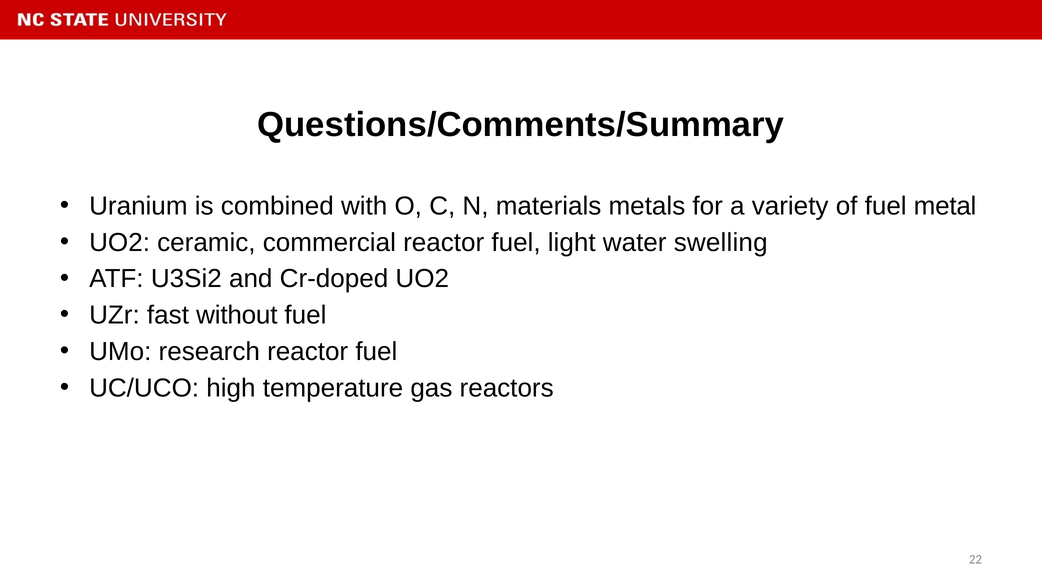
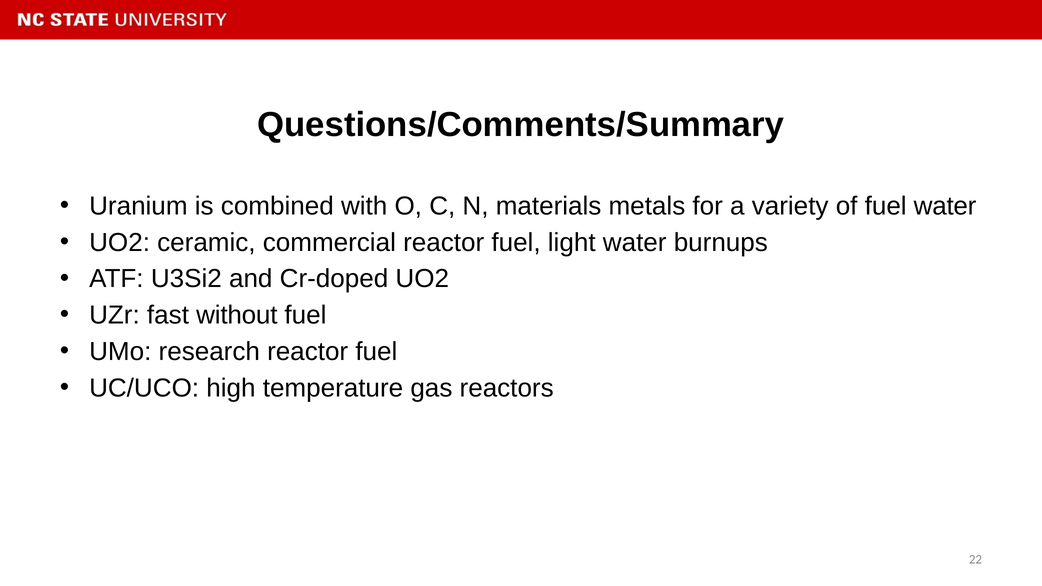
fuel metal: metal -> water
swelling: swelling -> burnups
